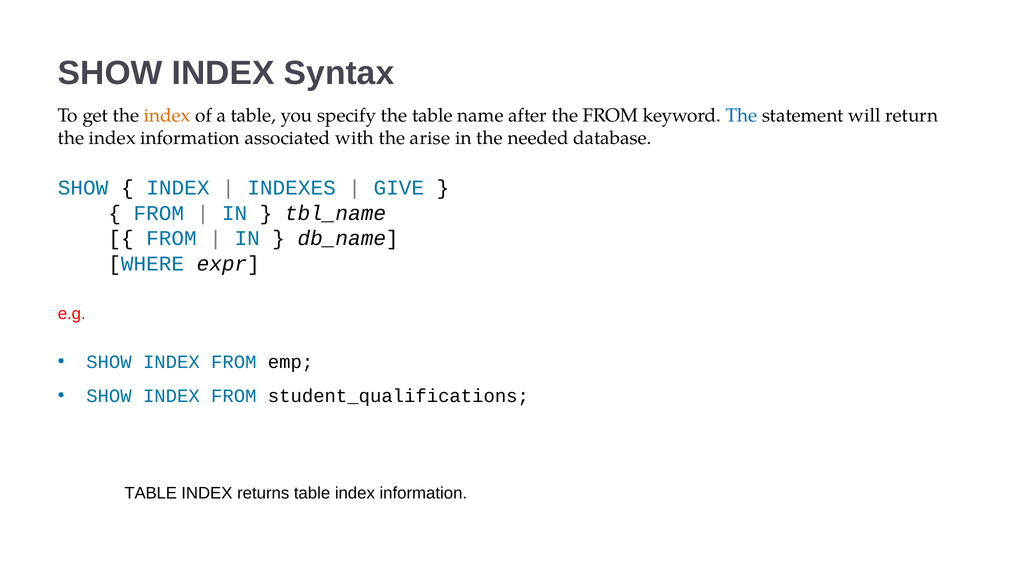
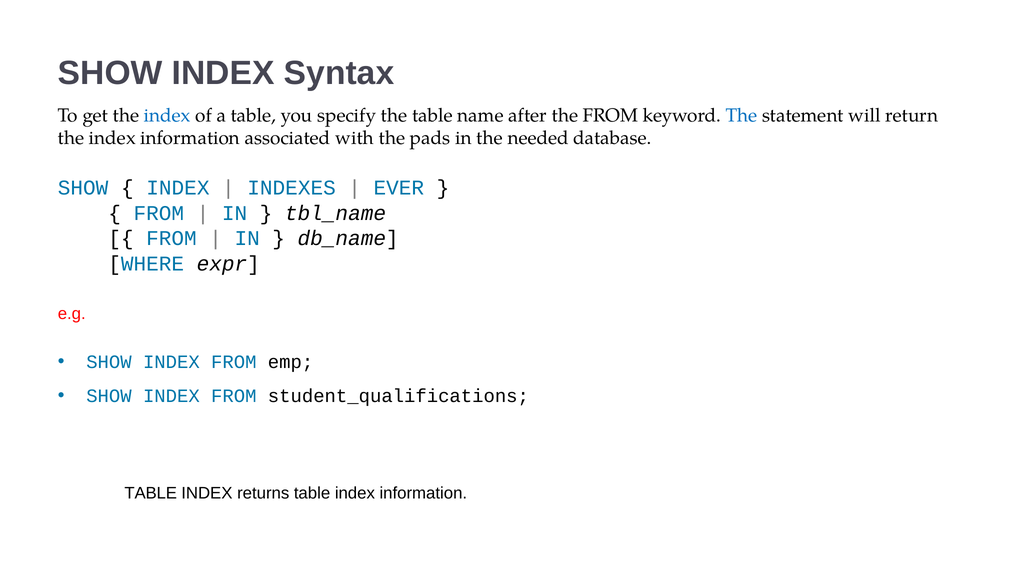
index at (167, 116) colour: orange -> blue
arise: arise -> pads
GIVE: GIVE -> EVER
